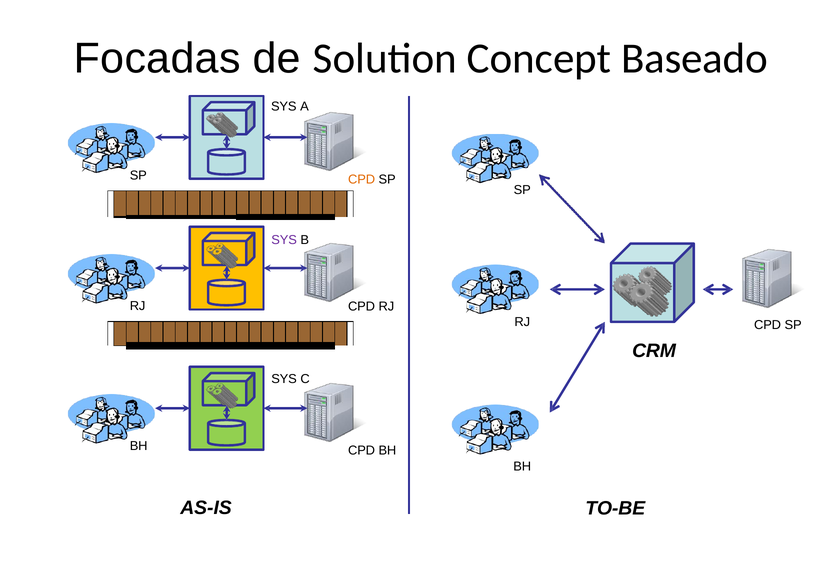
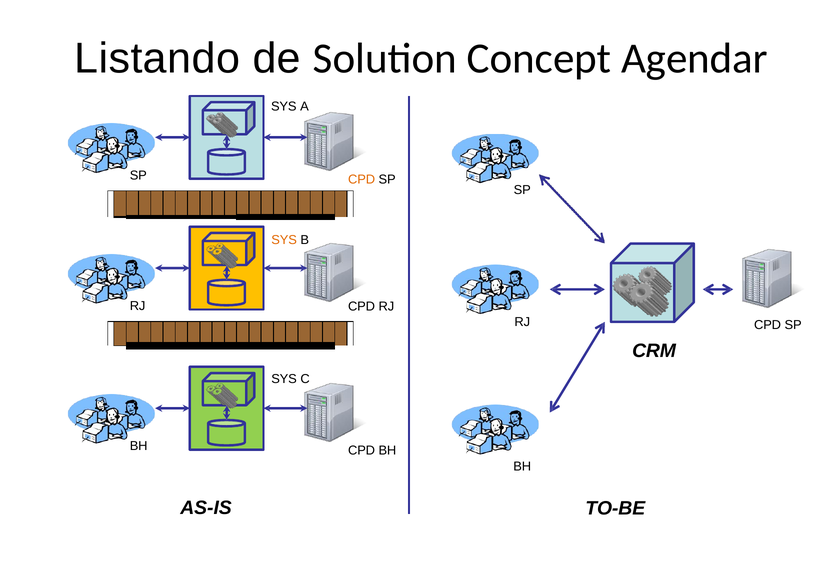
Focadas: Focadas -> Listando
Baseado: Baseado -> Agendar
SYS at (284, 240) colour: purple -> orange
